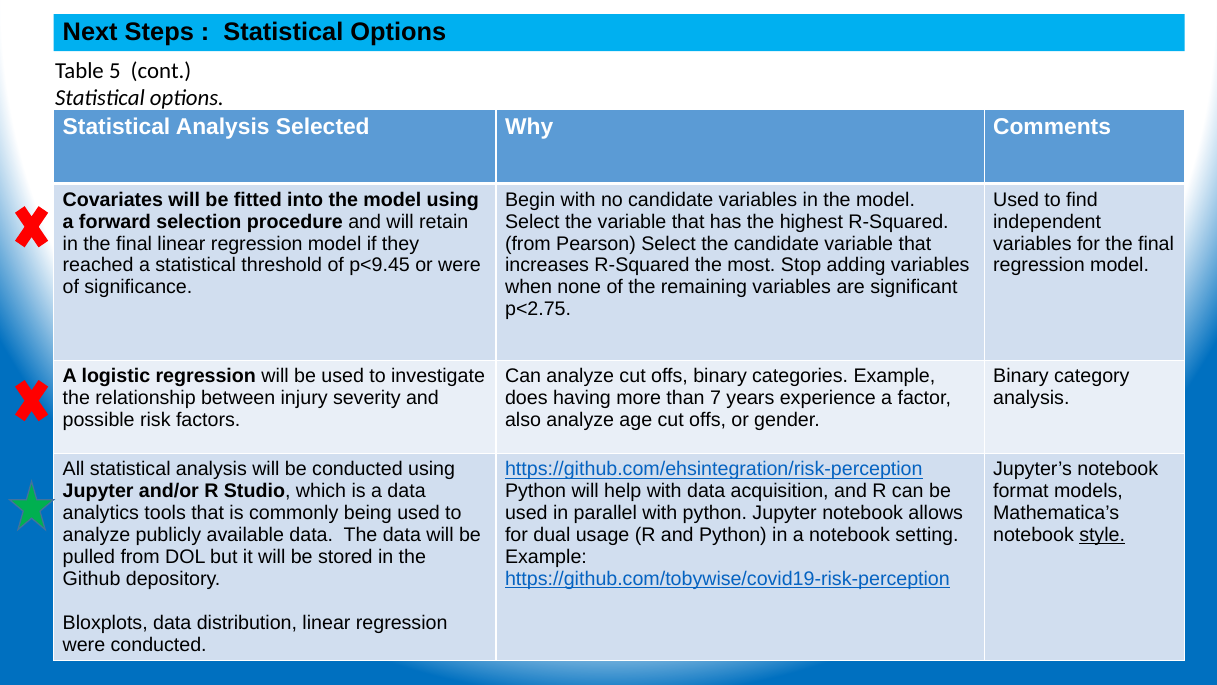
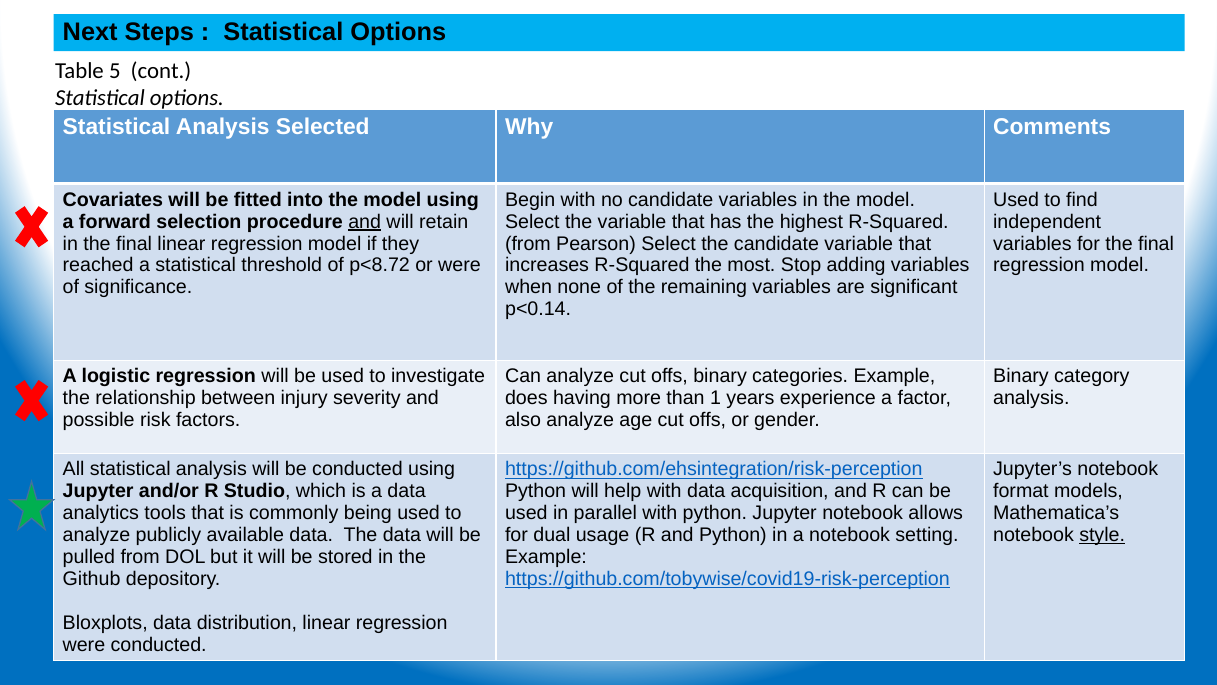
and at (365, 221) underline: none -> present
p<9.45: p<9.45 -> p<8.72
p<2.75: p<2.75 -> p<0.14
7: 7 -> 1
